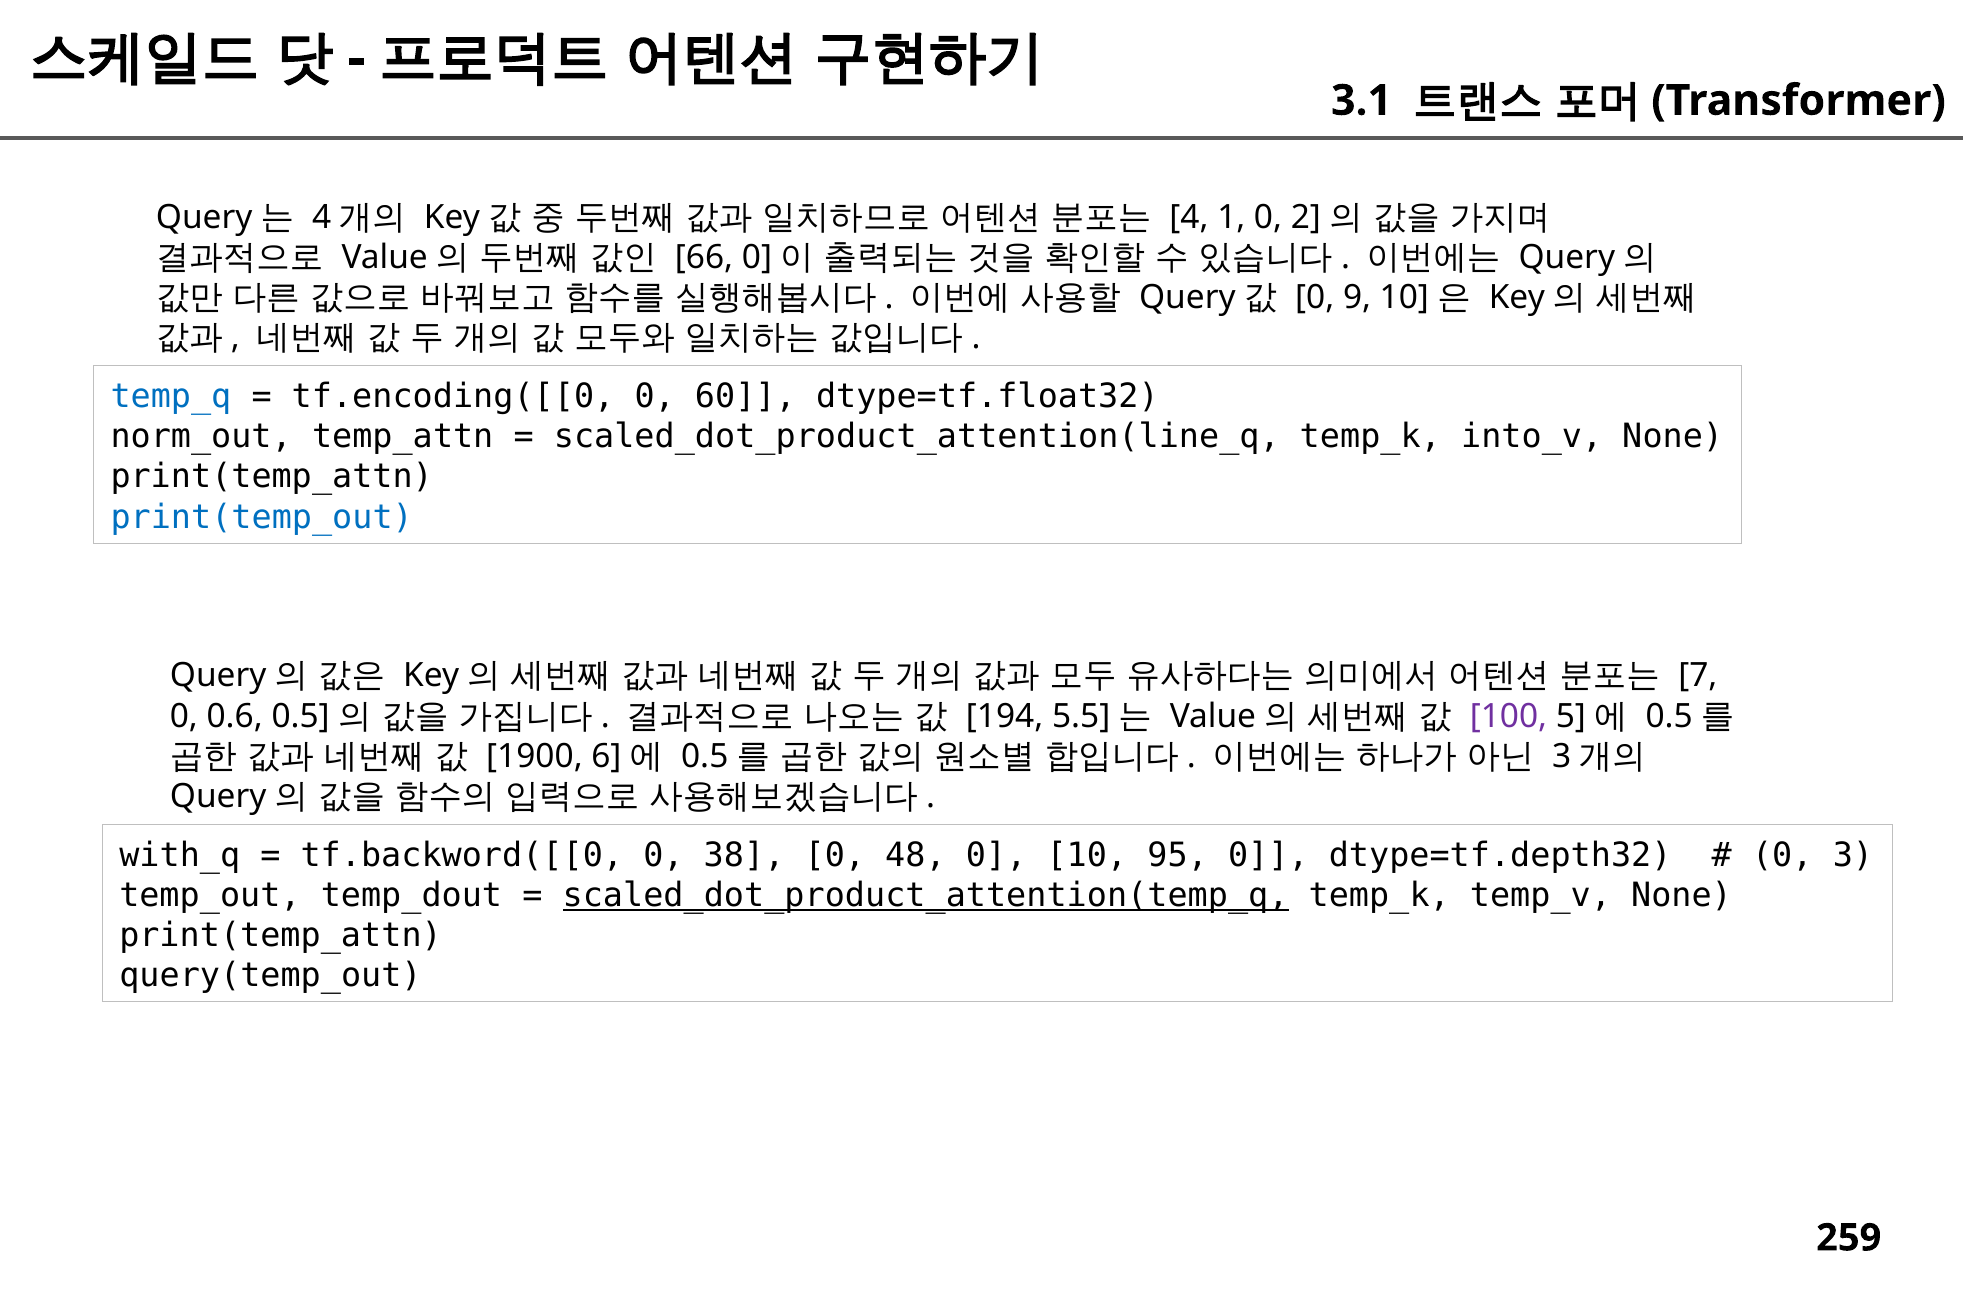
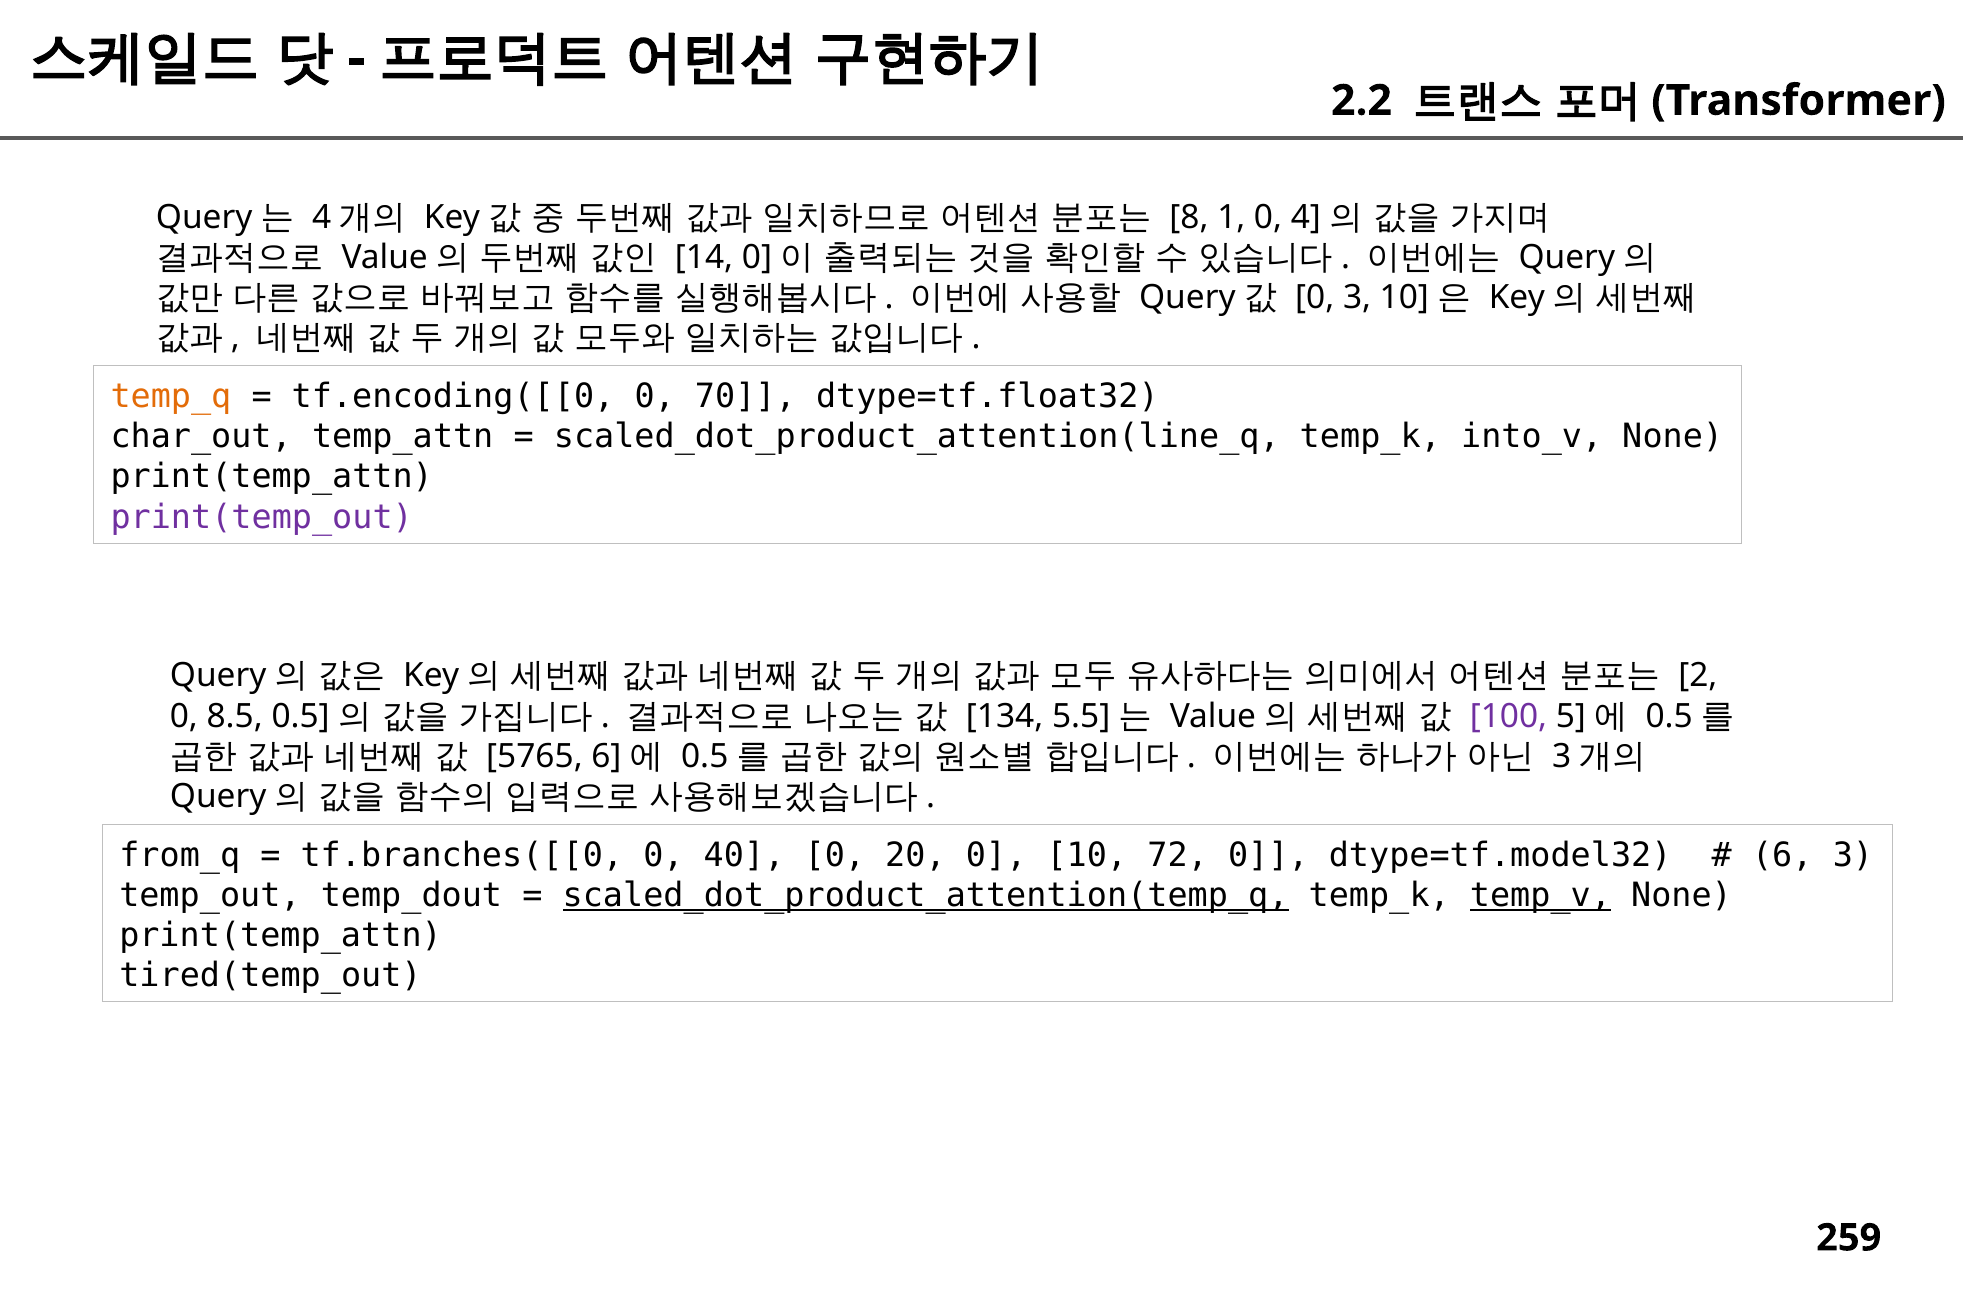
3.1: 3.1 -> 2.2
4: 4 -> 8
2: 2 -> 4
66: 66 -> 14
0 9: 9 -> 3
temp_q colour: blue -> orange
60: 60 -> 70
norm_out: norm_out -> char_out
print(temp_out colour: blue -> purple
7: 7 -> 2
0.6: 0.6 -> 8.5
194: 194 -> 134
1900: 1900 -> 5765
with_q: with_q -> from_q
tf.backword([[0: tf.backword([[0 -> tf.branches([[0
38: 38 -> 40
48: 48 -> 20
95: 95 -> 72
dtype=tf.depth32: dtype=tf.depth32 -> dtype=tf.model32
0 at (1782, 855): 0 -> 6
temp_v underline: none -> present
query(temp_out: query(temp_out -> tired(temp_out
